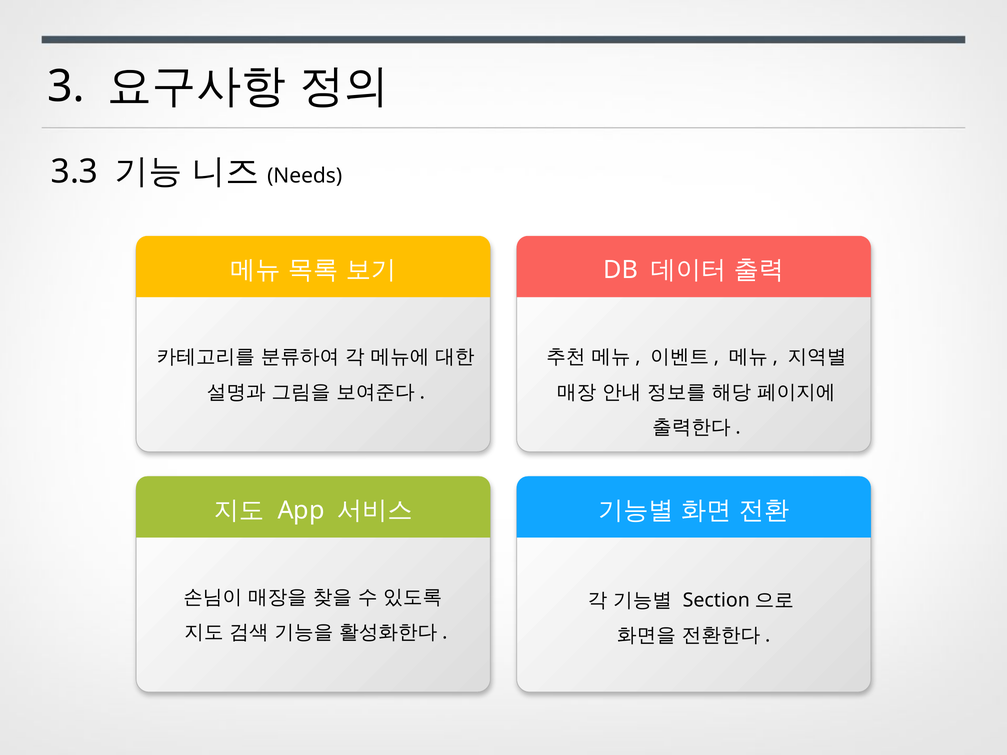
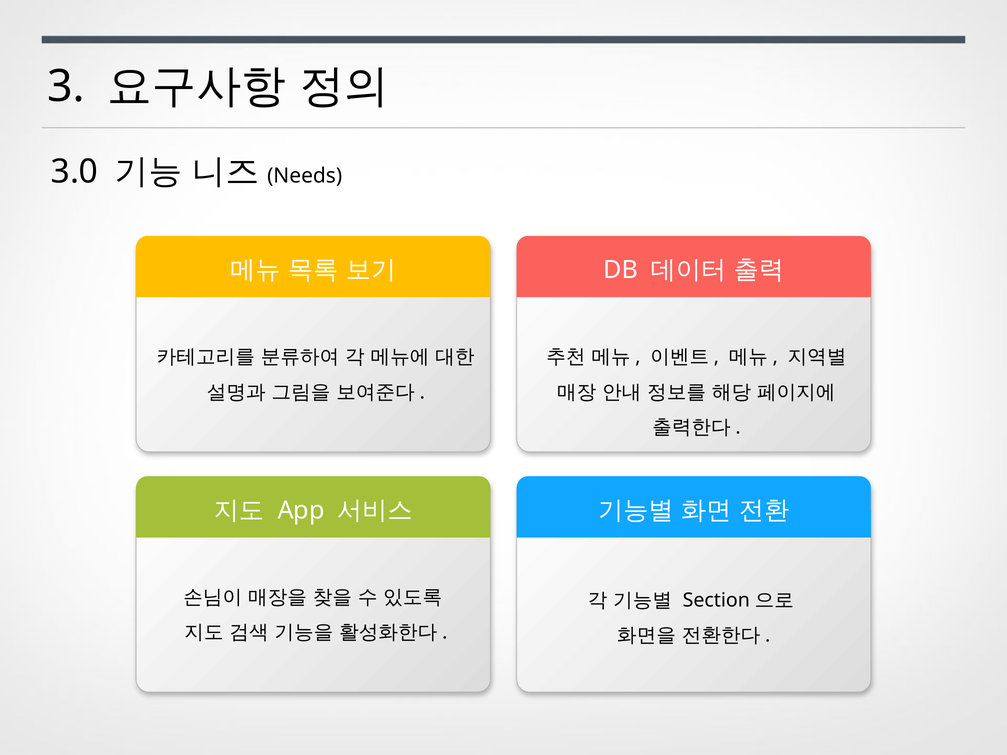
3.3: 3.3 -> 3.0
